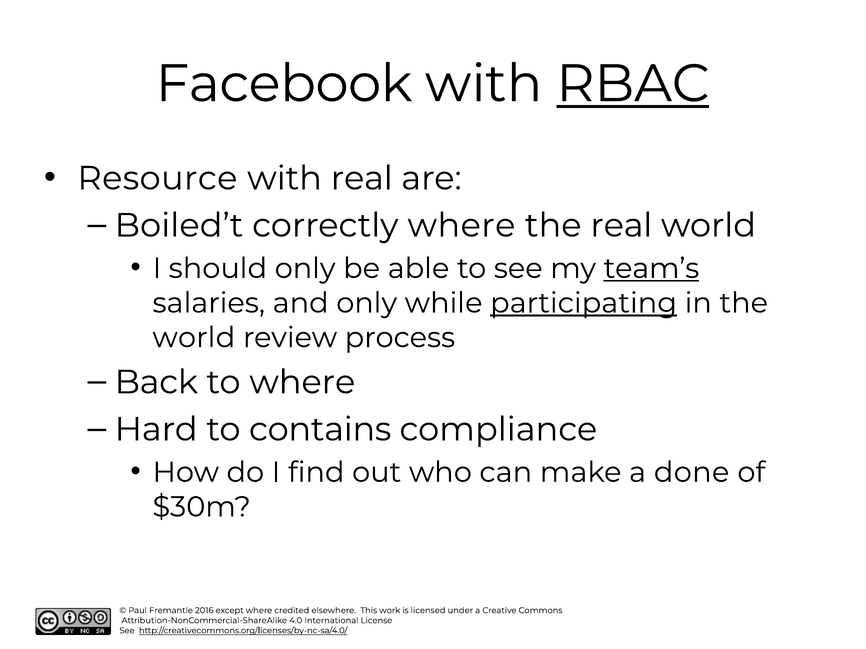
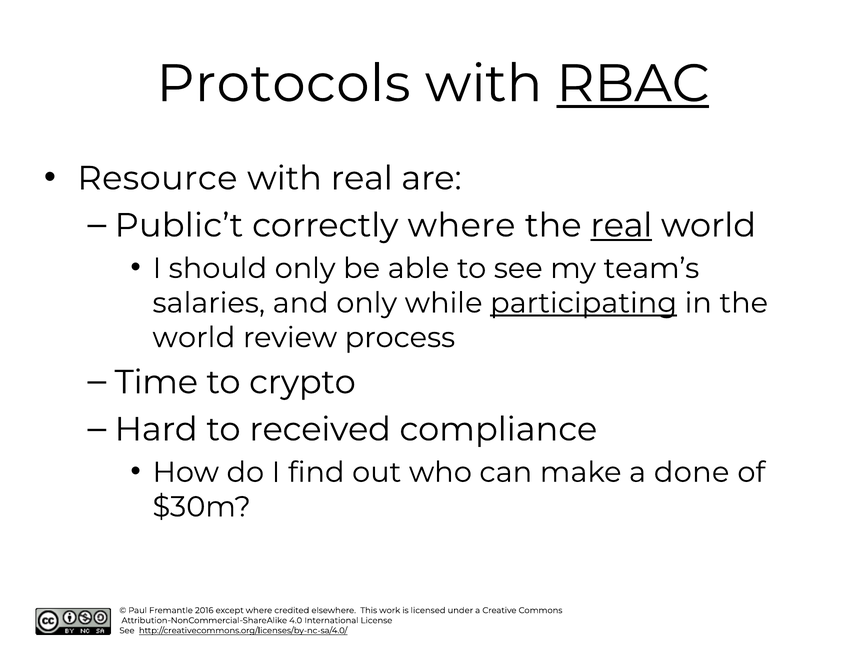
Facebook: Facebook -> Protocols
Boiled’t: Boiled’t -> Public’t
real at (621, 226) underline: none -> present
team’s underline: present -> none
Back: Back -> Time
to where: where -> crypto
contains: contains -> received
